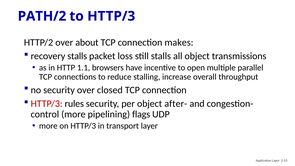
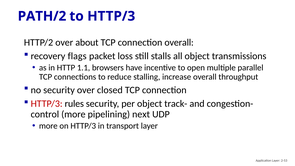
connection makes: makes -> overall
recovery stalls: stalls -> flags
after-: after- -> track-
flags: flags -> next
